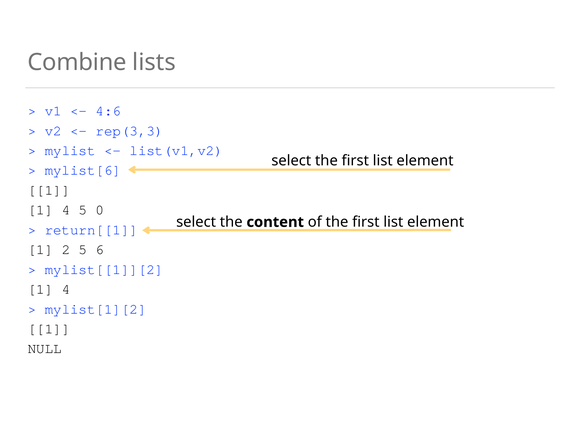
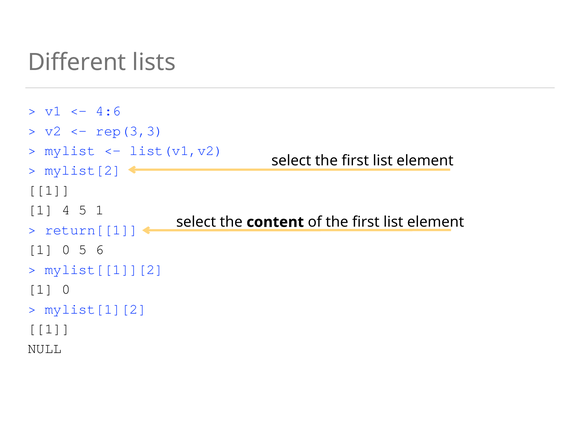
Combine: Combine -> Different
mylist[6: mylist[6 -> mylist[2
5 0: 0 -> 1
2 at (66, 250): 2 -> 0
4 at (66, 289): 4 -> 0
